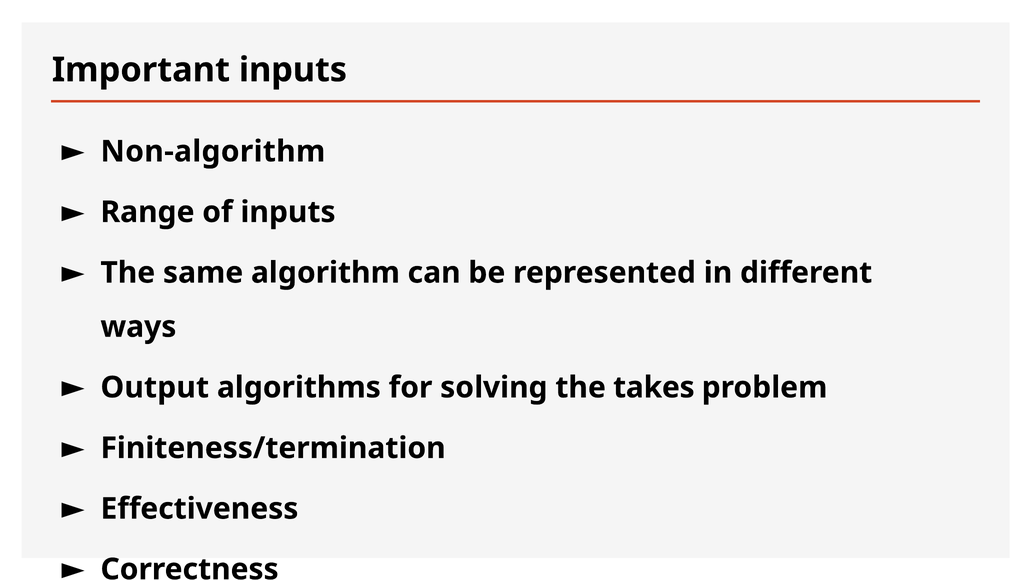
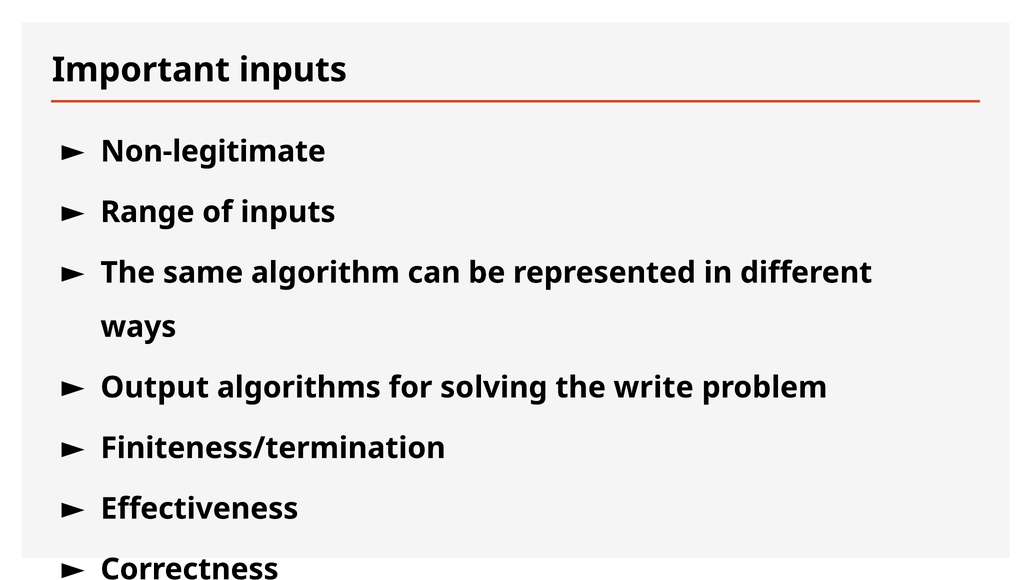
Non-algorithm: Non-algorithm -> Non-legitimate
takes: takes -> write
